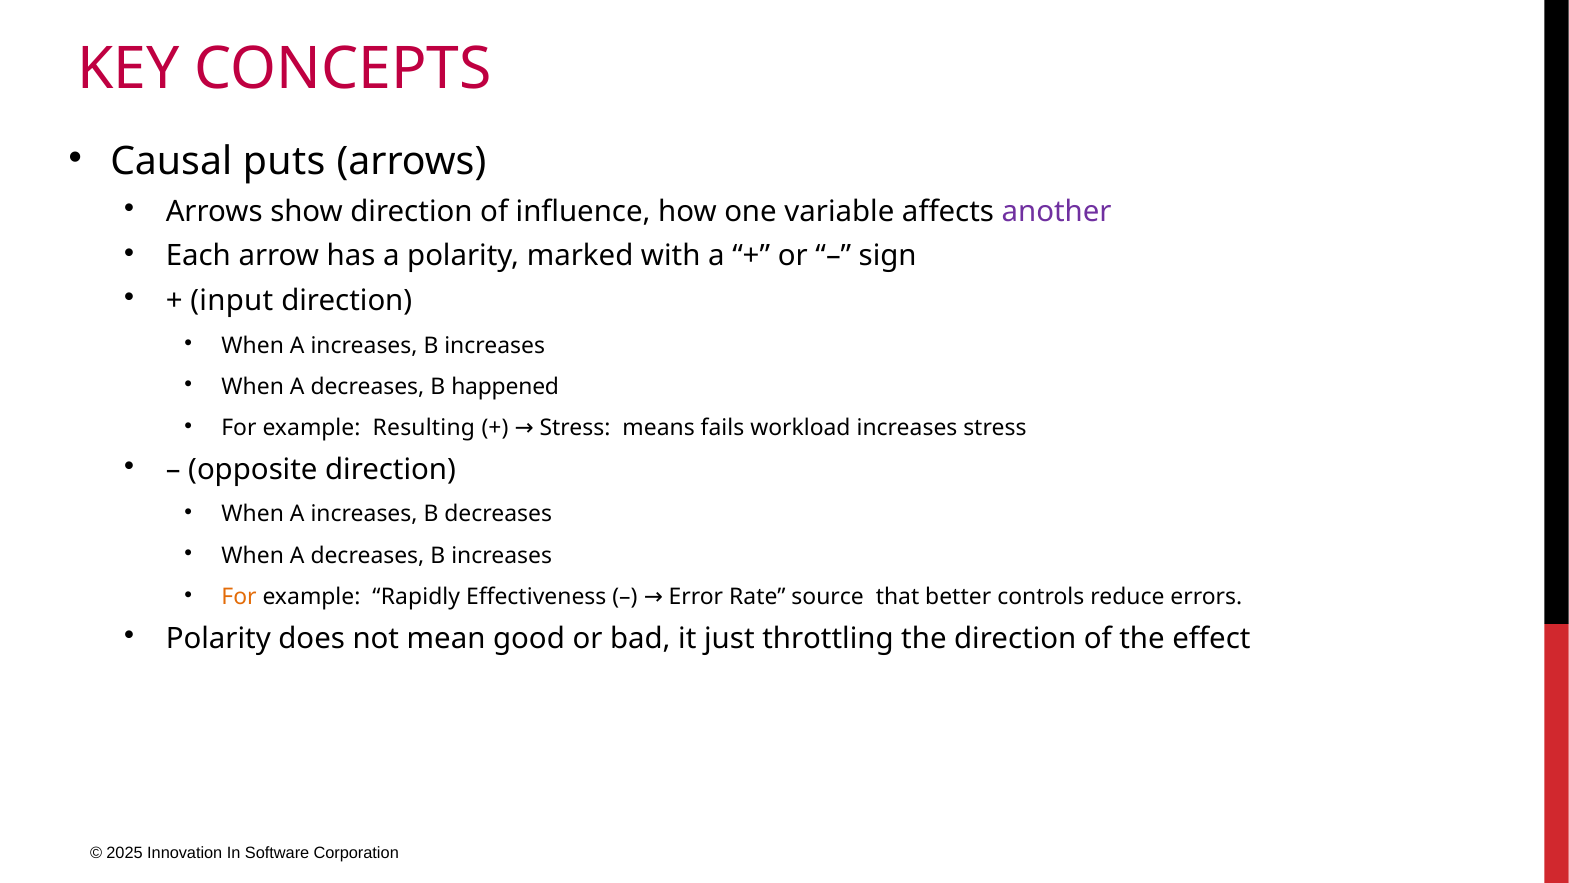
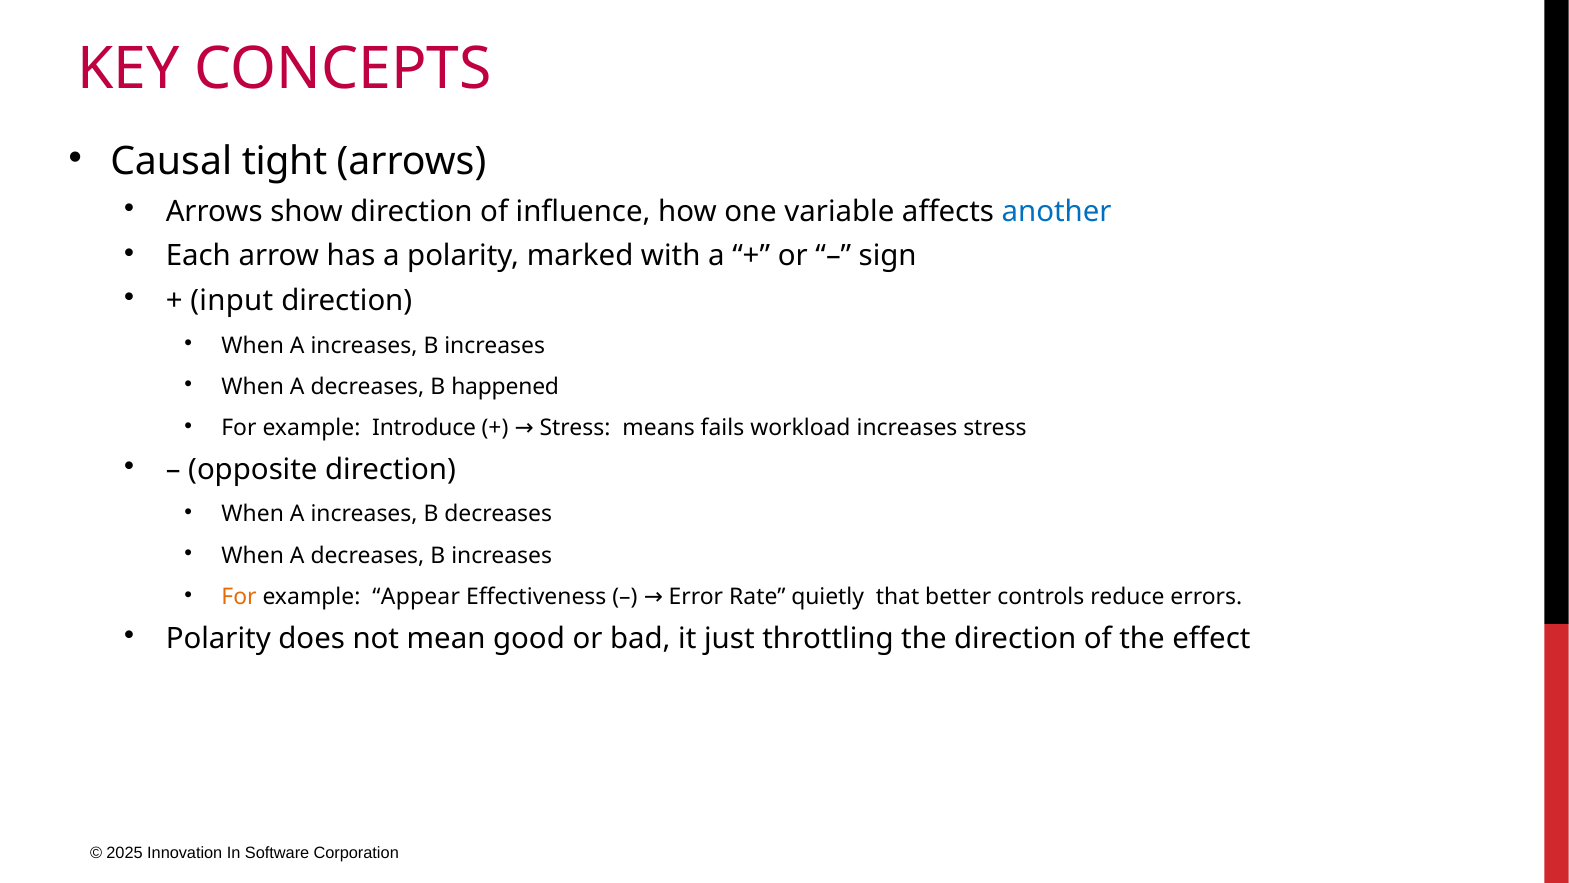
puts: puts -> tight
another colour: purple -> blue
Resulting: Resulting -> Introduce
Rapidly: Rapidly -> Appear
source: source -> quietly
